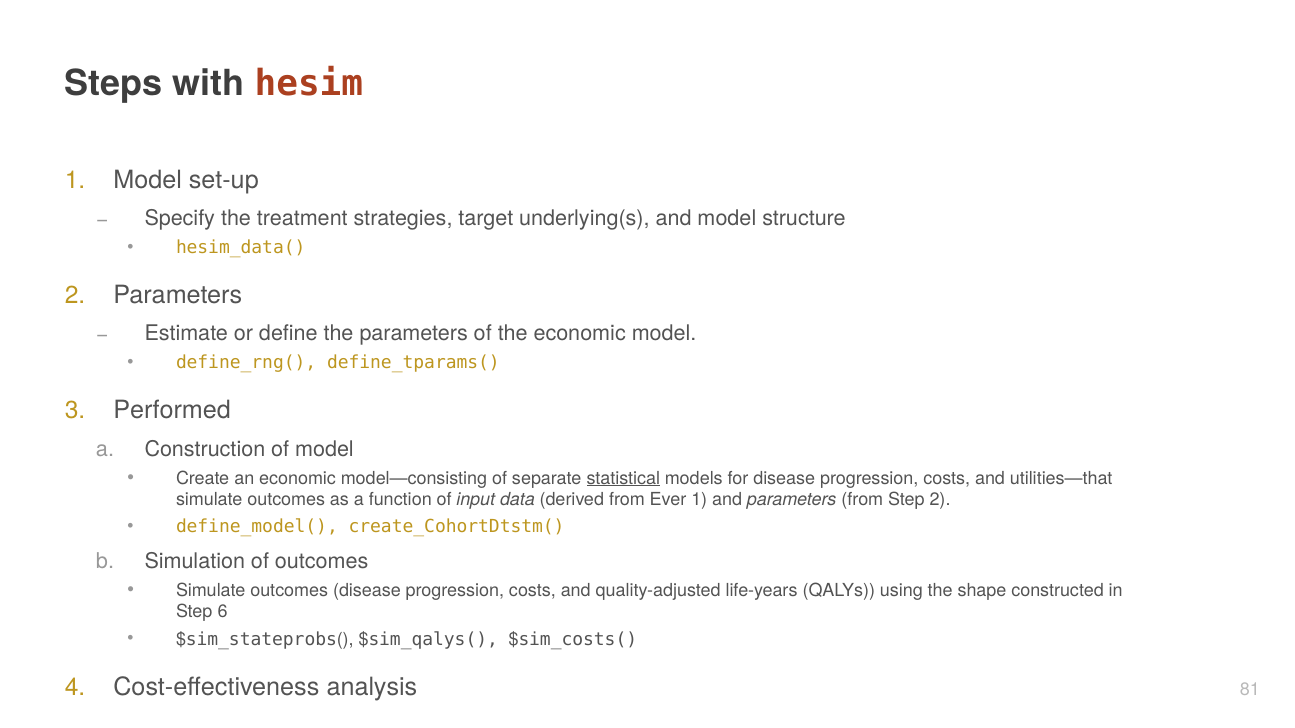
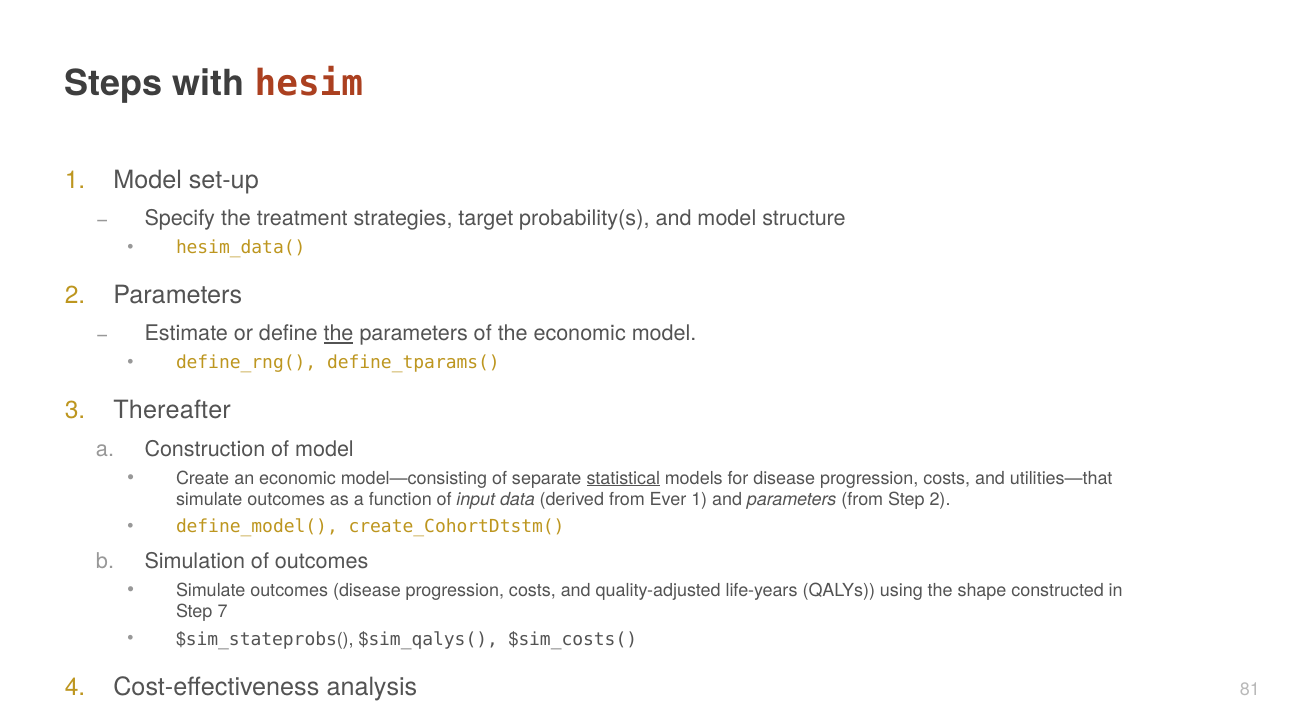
underlying(s: underlying(s -> probability(s
the at (339, 334) underline: none -> present
Performed: Performed -> Thereafter
6: 6 -> 7
